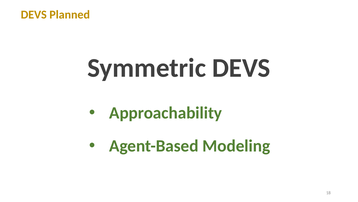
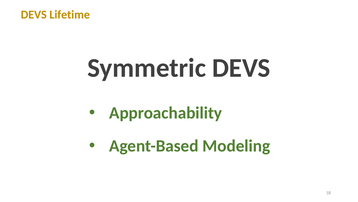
Planned: Planned -> Lifetime
